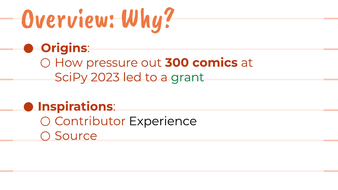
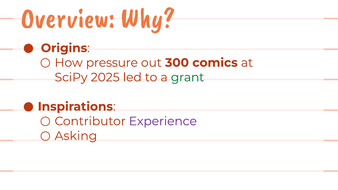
2023: 2023 -> 2025
Experience colour: black -> purple
Source: Source -> Asking
